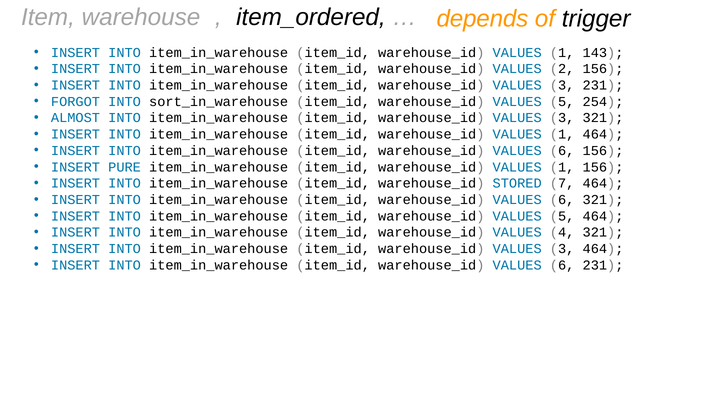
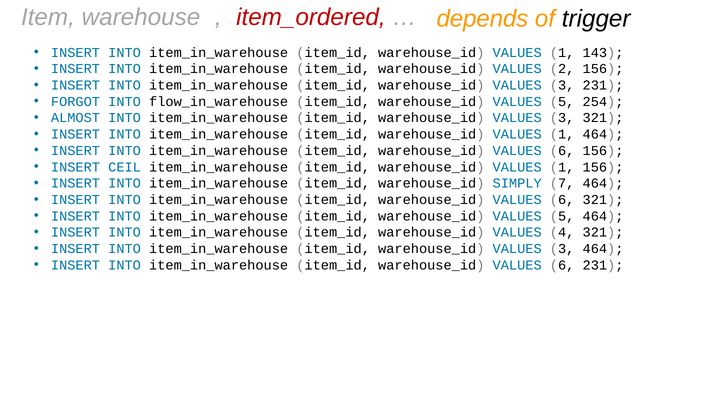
item_ordered colour: black -> red
sort_in_warehouse: sort_in_warehouse -> flow_in_warehouse
PURE: PURE -> CEIL
STORED: STORED -> SIMPLY
